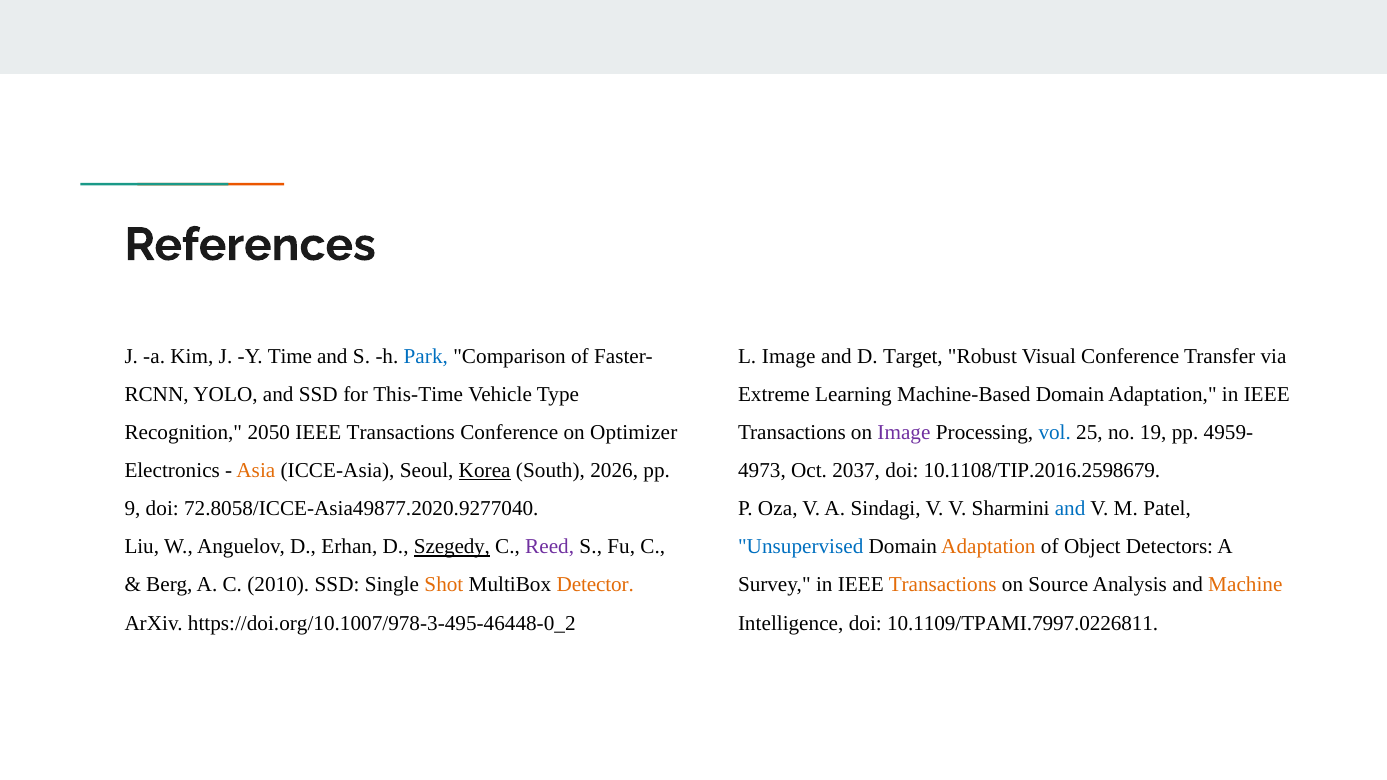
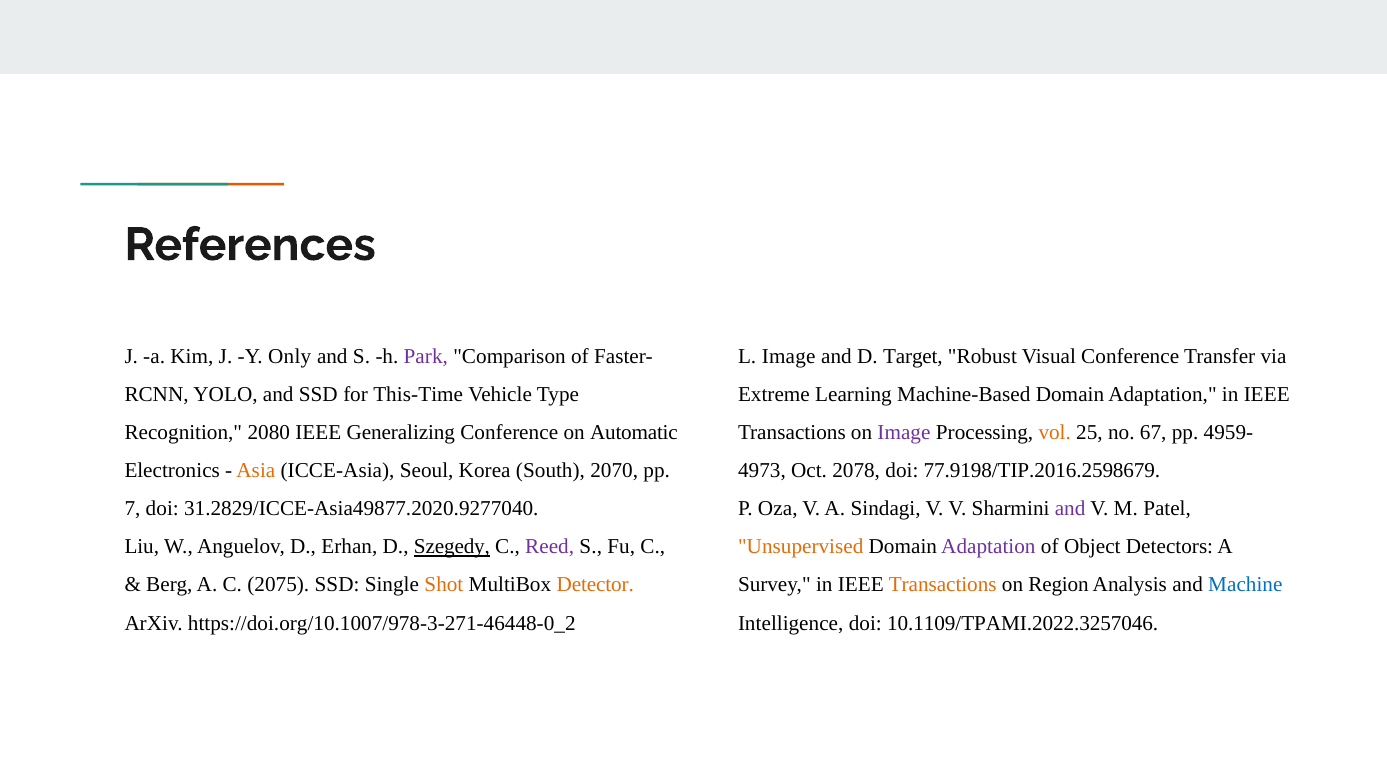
Time: Time -> Only
Park colour: blue -> purple
2050: 2050 -> 2080
Transactions at (401, 432): Transactions -> Generalizing
Optimizer: Optimizer -> Automatic
vol colour: blue -> orange
19: 19 -> 67
Korea underline: present -> none
2026: 2026 -> 2070
2037: 2037 -> 2078
10.1108/TIP.2016.2598679: 10.1108/TIP.2016.2598679 -> 77.9198/TIP.2016.2598679
9: 9 -> 7
72.8058/ICCE-Asia49877.2020.9277040: 72.8058/ICCE-Asia49877.2020.9277040 -> 31.2829/ICCE-Asia49877.2020.9277040
and at (1070, 509) colour: blue -> purple
Unsupervised colour: blue -> orange
Adaptation at (988, 547) colour: orange -> purple
2010: 2010 -> 2075
Source: Source -> Region
Machine colour: orange -> blue
https://doi.org/10.1007/978-3-495-46448-0_2: https://doi.org/10.1007/978-3-495-46448-0_2 -> https://doi.org/10.1007/978-3-271-46448-0_2
10.1109/TPAMI.7997.0226811: 10.1109/TPAMI.7997.0226811 -> 10.1109/TPAMI.2022.3257046
